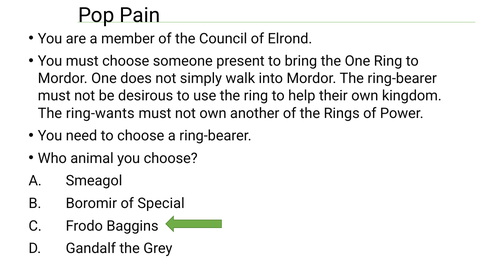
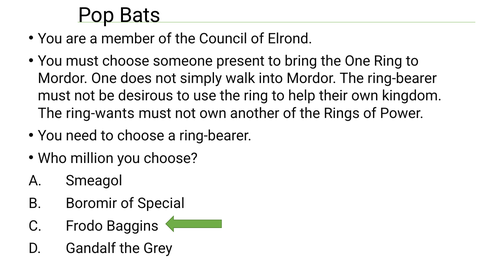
Pain: Pain -> Bats
animal: animal -> million
